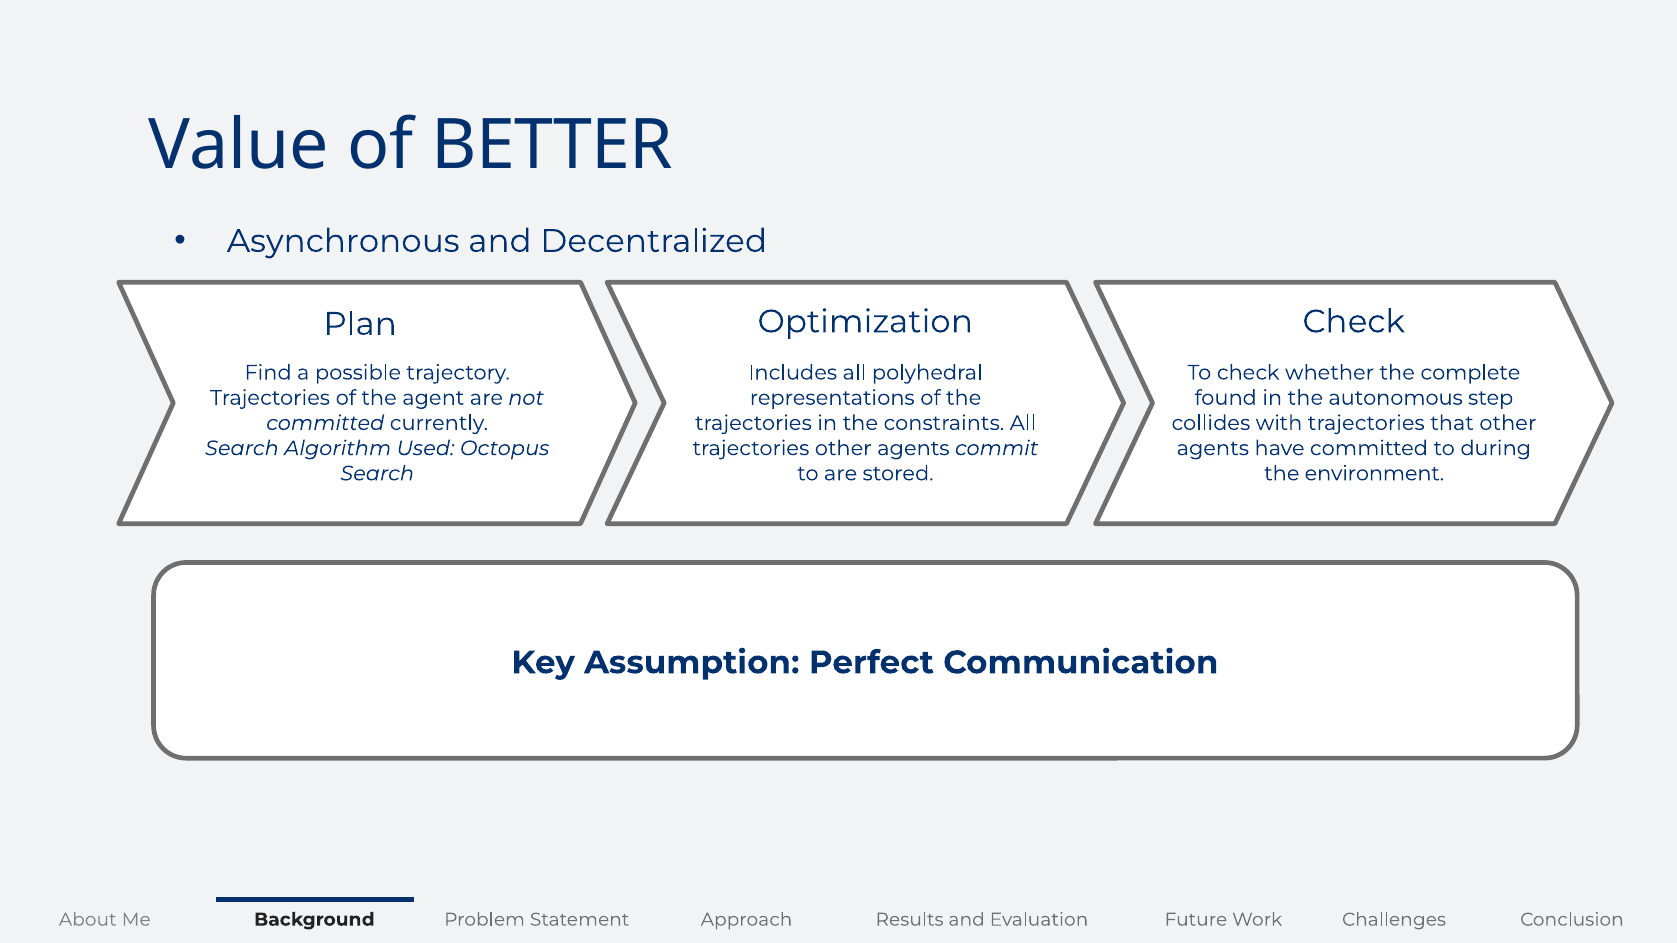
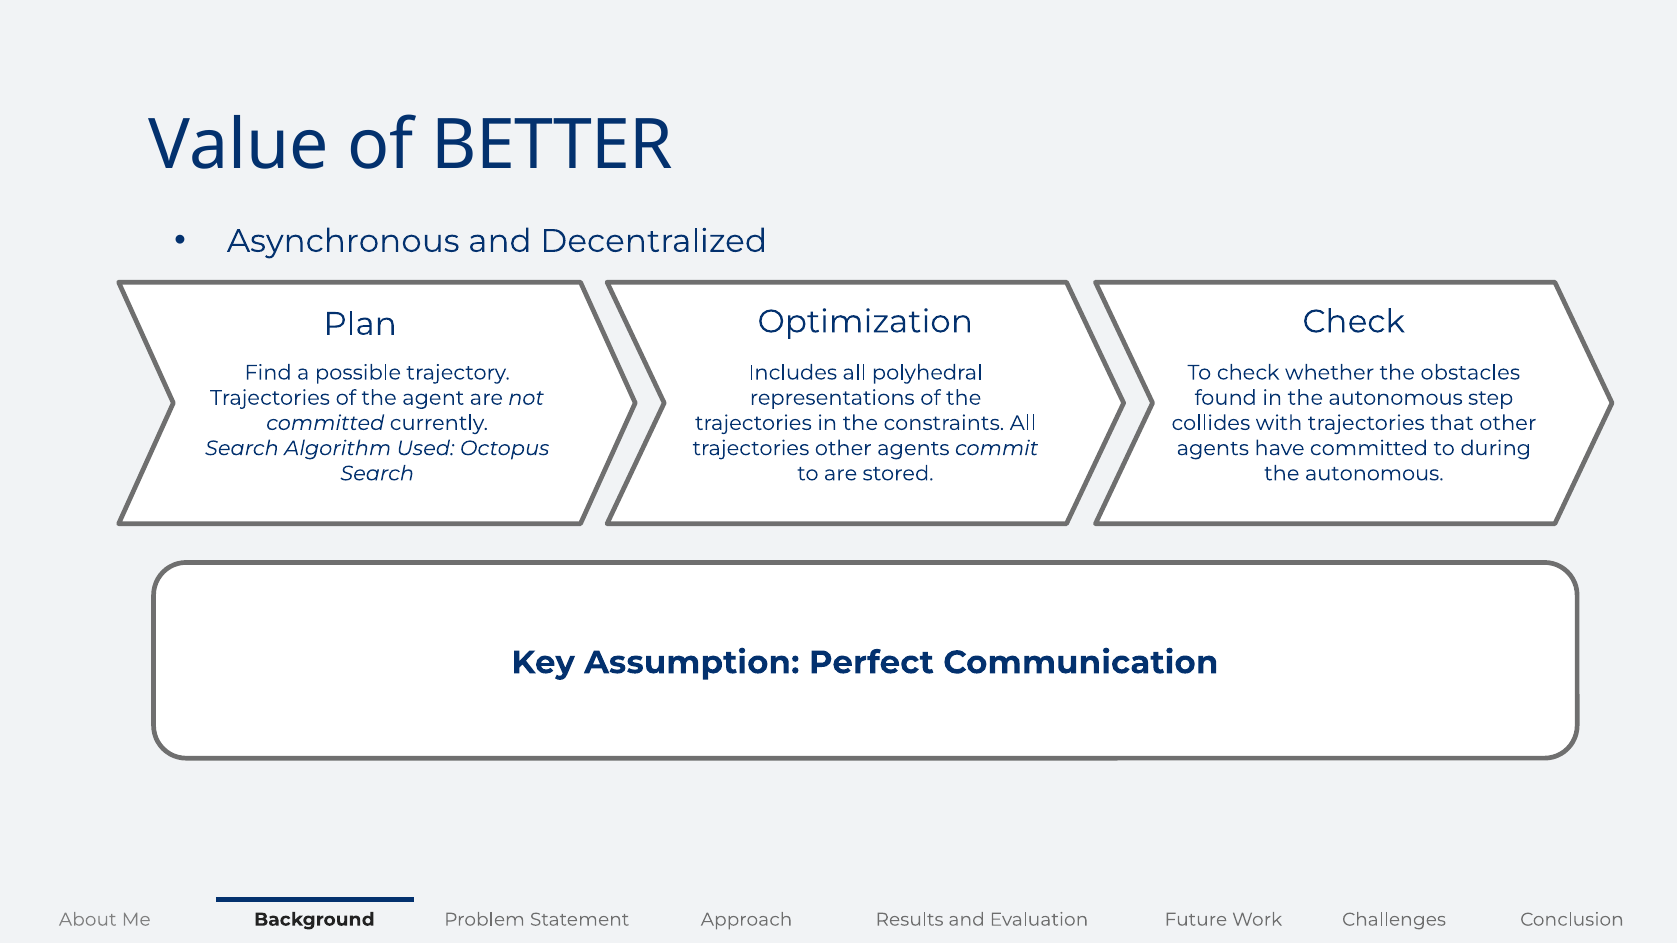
complete: complete -> obstacles
environment at (1374, 474): environment -> autonomous
